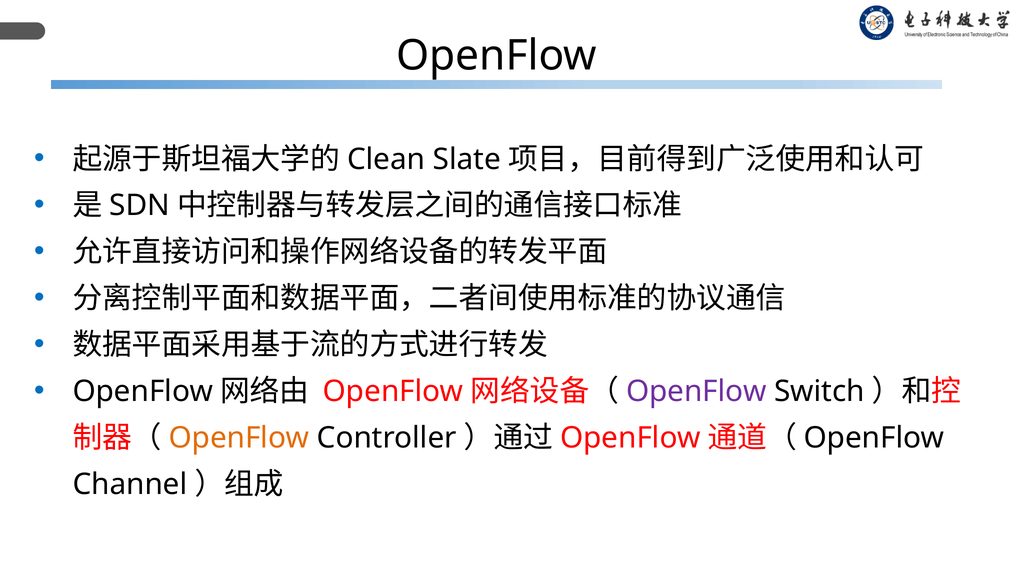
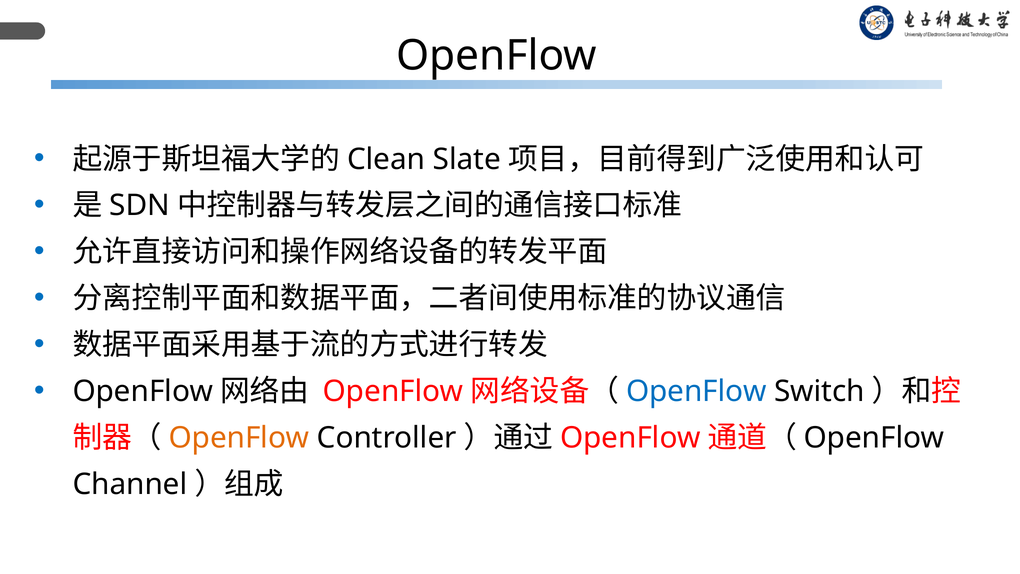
OpenFlow at (696, 391) colour: purple -> blue
